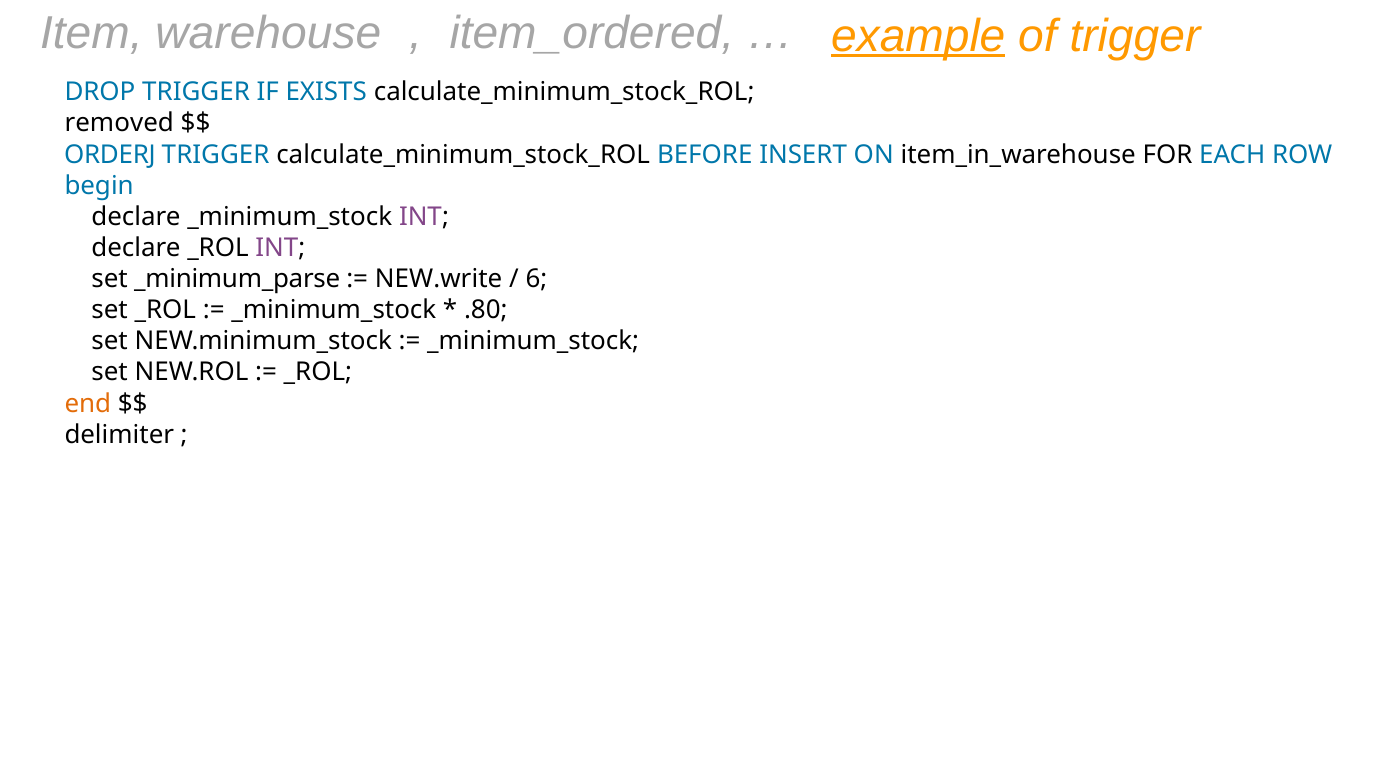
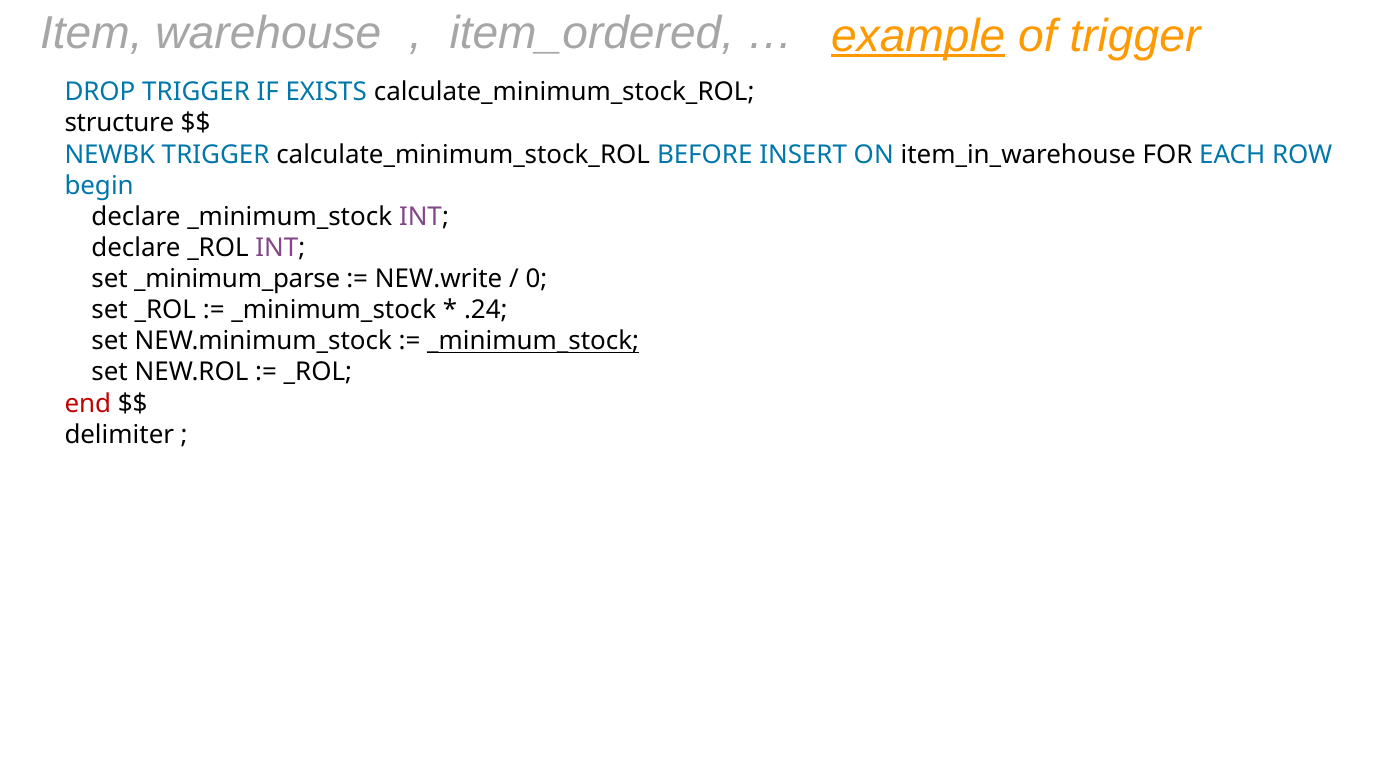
removed: removed -> structure
ORDERJ: ORDERJ -> NEWBK
6: 6 -> 0
.80: .80 -> .24
_minimum_stock at (533, 341) underline: none -> present
end colour: orange -> red
